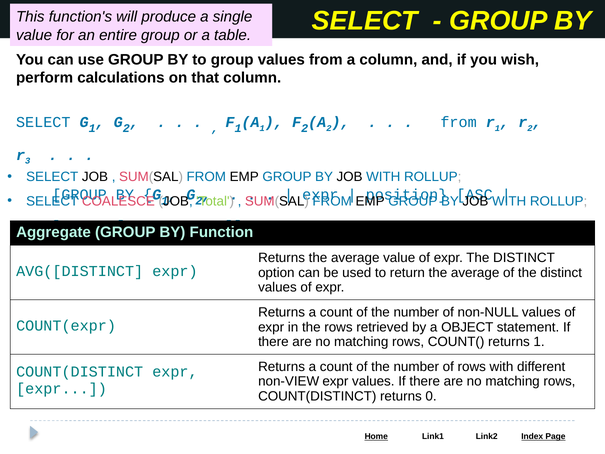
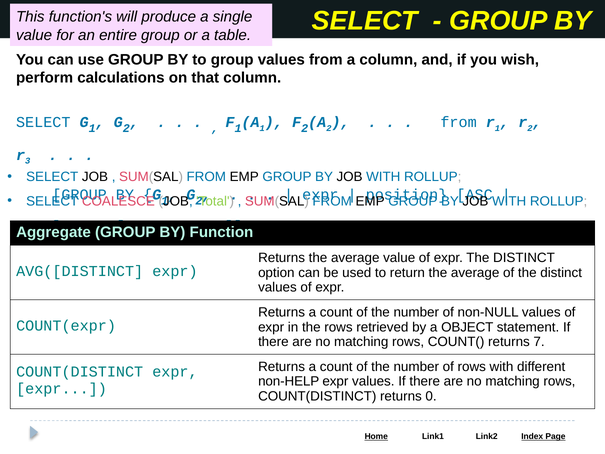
returns 1: 1 -> 7
non-VIEW: non-VIEW -> non-HELP
